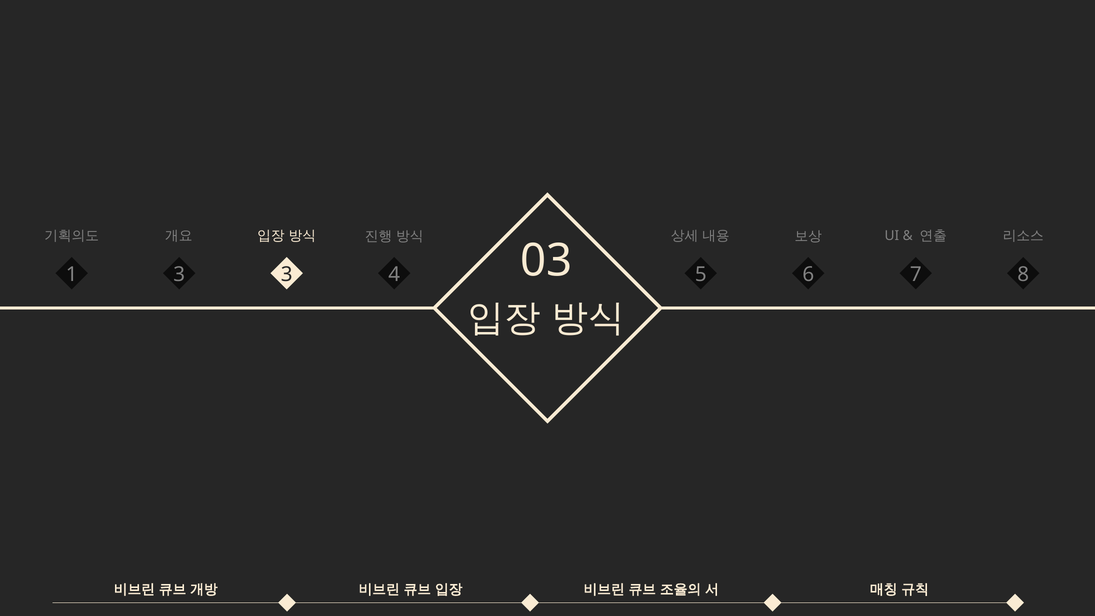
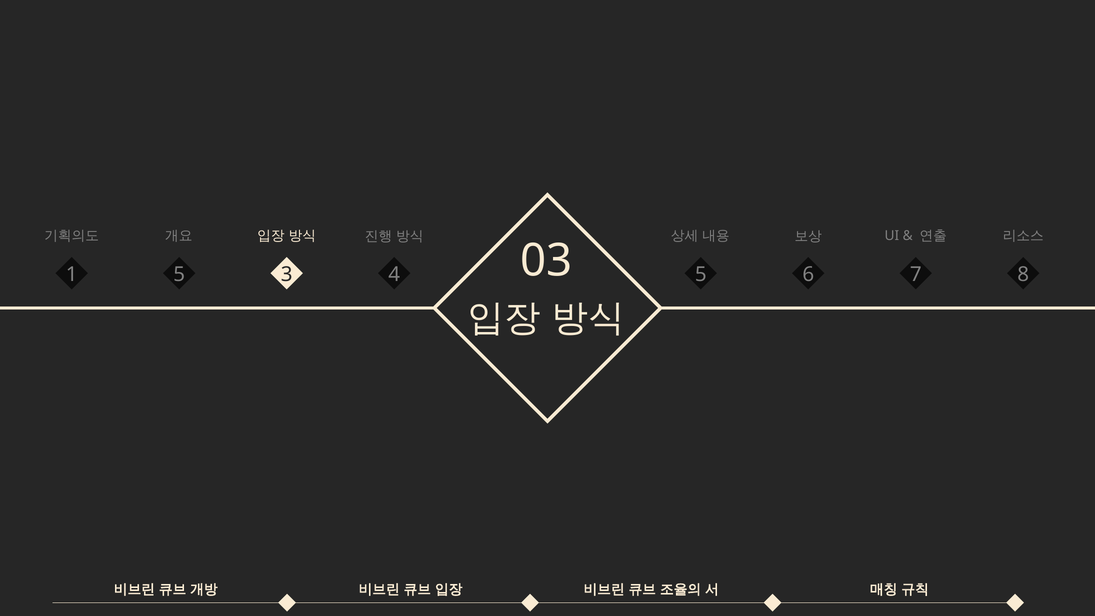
1 3: 3 -> 5
